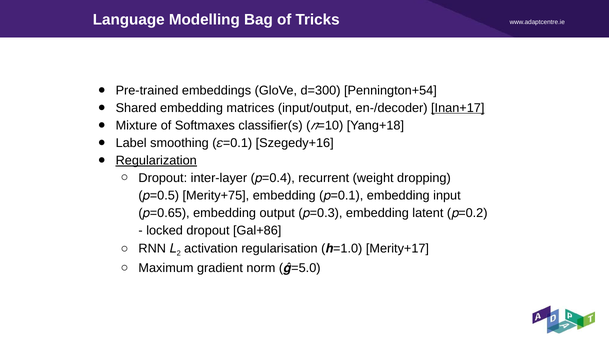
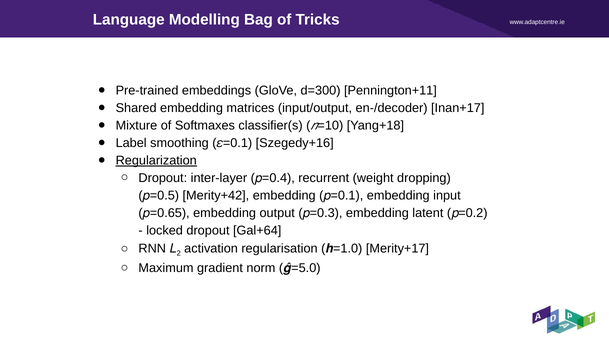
Pennington+54: Pennington+54 -> Pennington+11
Inan+17 underline: present -> none
Merity+75: Merity+75 -> Merity+42
Gal+86: Gal+86 -> Gal+64
